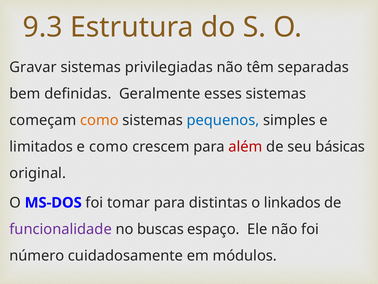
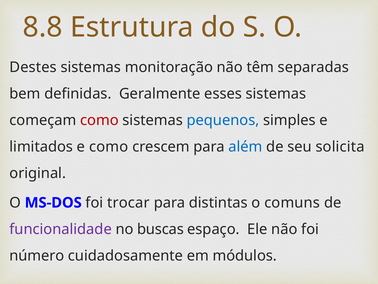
9.3: 9.3 -> 8.8
Gravar: Gravar -> Destes
privilegiadas: privilegiadas -> monitoração
como at (99, 120) colour: orange -> red
além colour: red -> blue
básicas: básicas -> solicita
tomar: tomar -> trocar
linkados: linkados -> comuns
